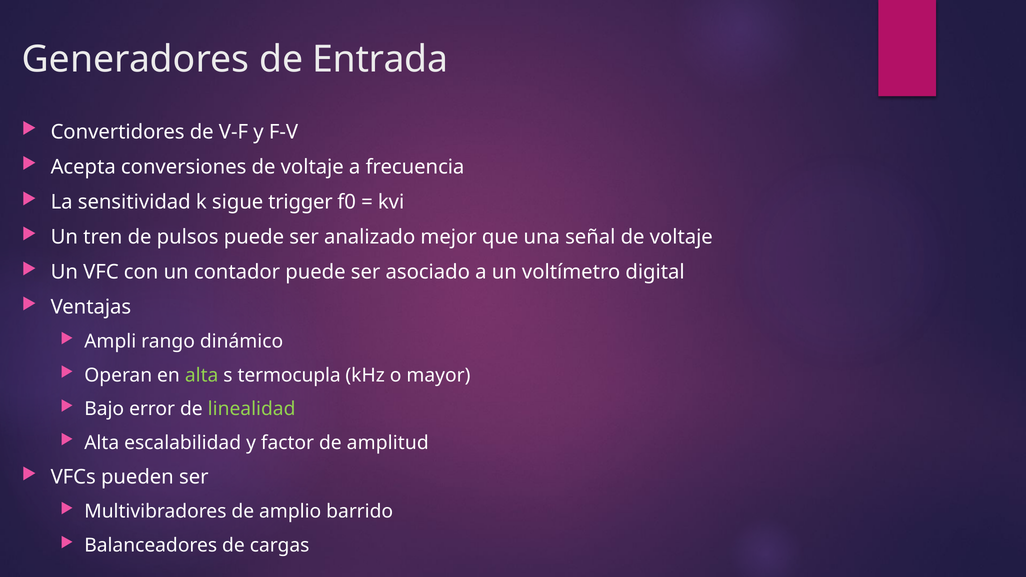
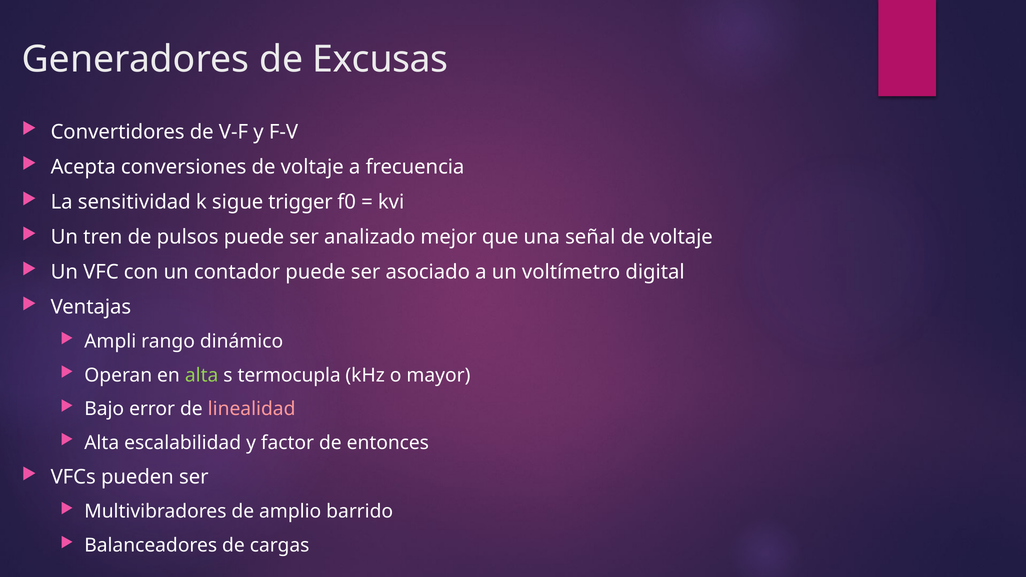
Entrada: Entrada -> Excusas
linealidad colour: light green -> pink
amplitud: amplitud -> entonces
